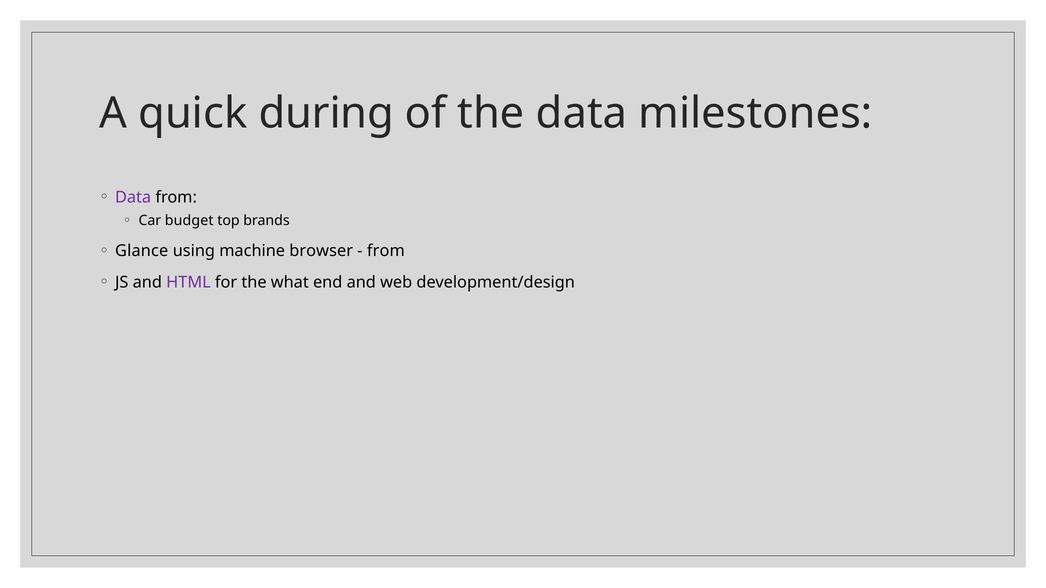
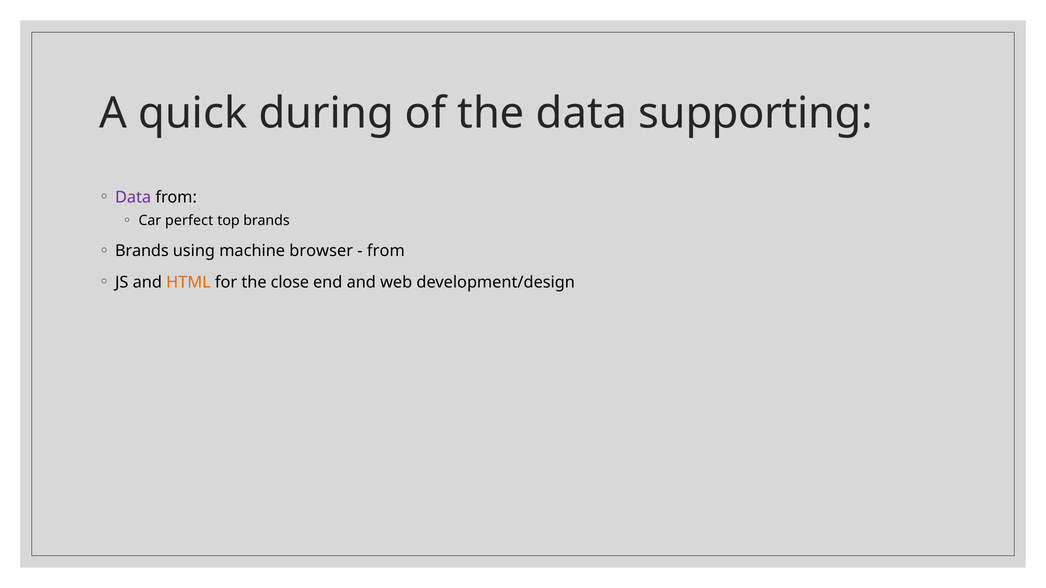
milestones: milestones -> supporting
budget: budget -> perfect
Glance at (142, 251): Glance -> Brands
HTML colour: purple -> orange
what: what -> close
